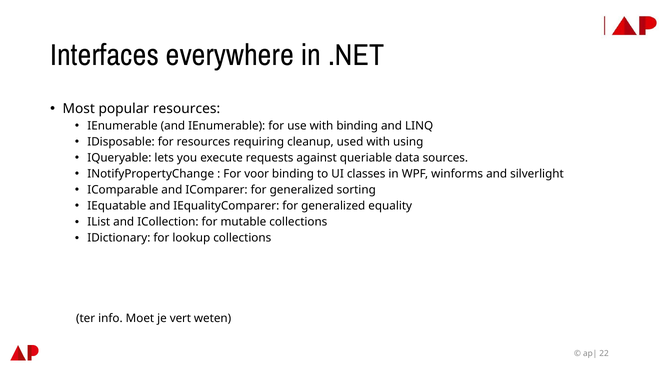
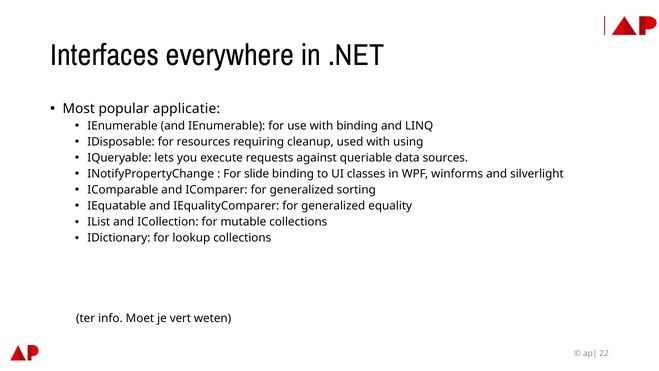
popular resources: resources -> applicatie
voor: voor -> slide
